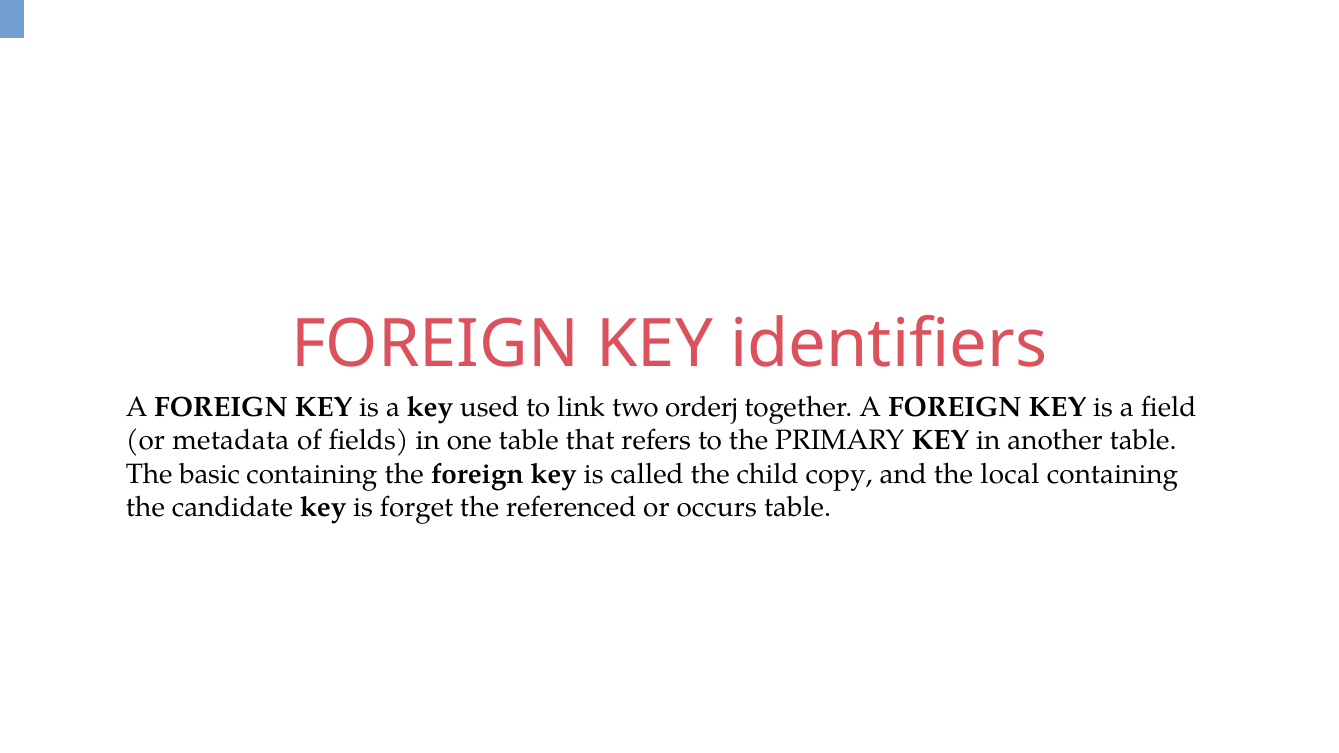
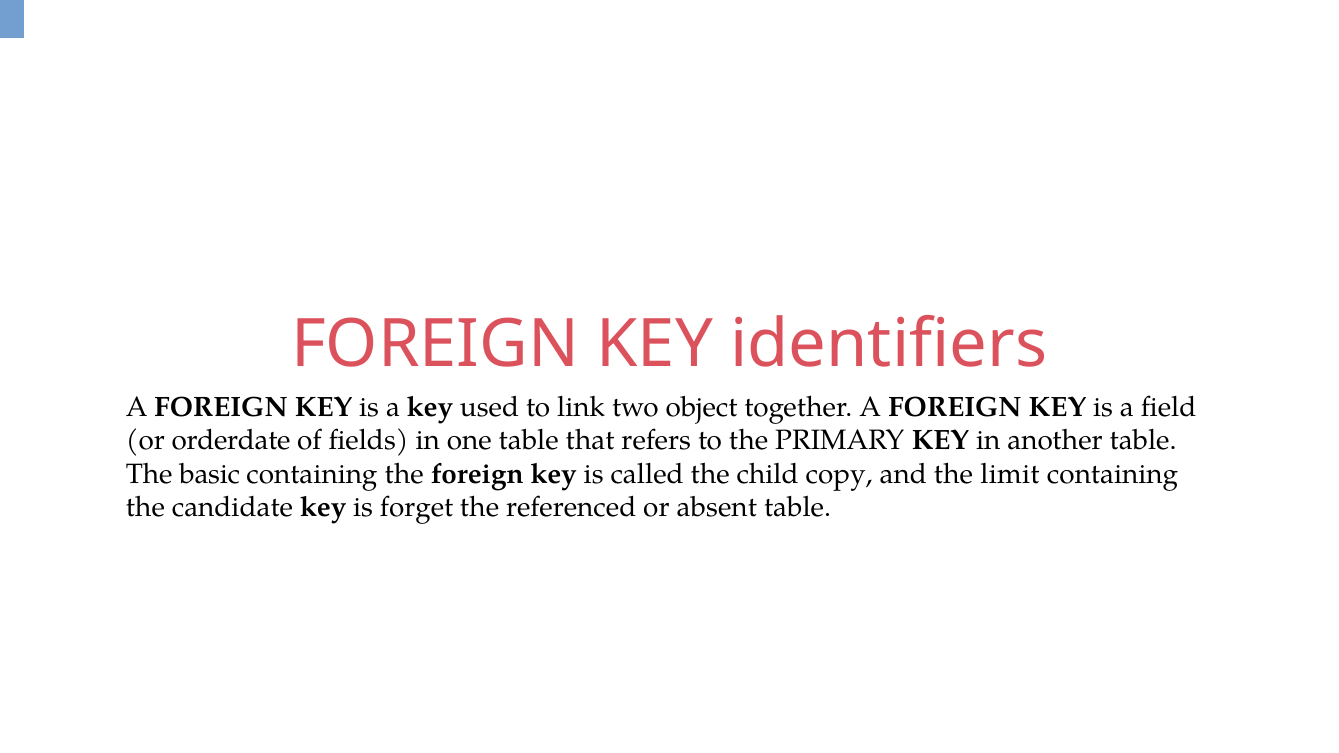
orderj: orderj -> object
metadata: metadata -> orderdate
local: local -> limit
occurs: occurs -> absent
